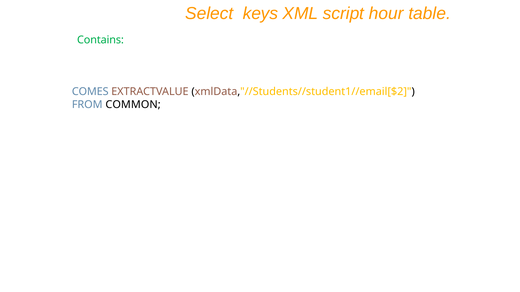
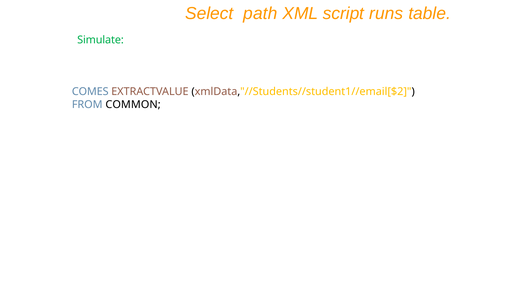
keys: keys -> path
hour: hour -> runs
Contains: Contains -> Simulate
